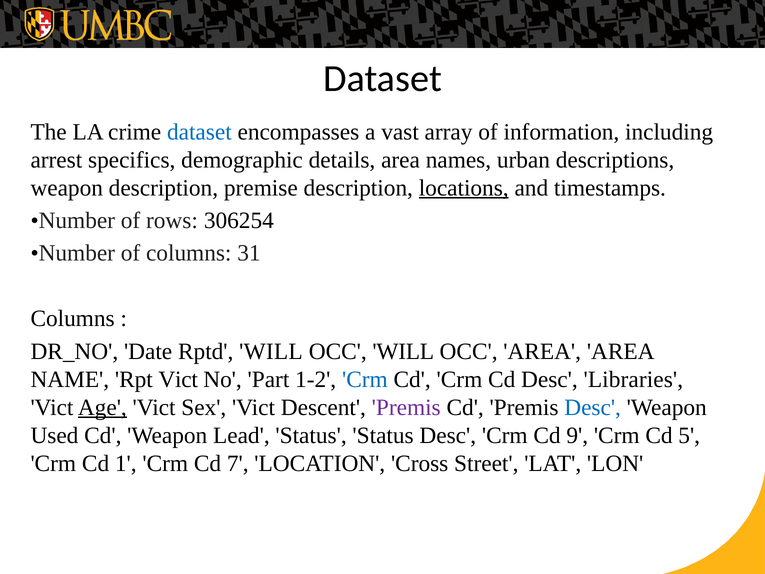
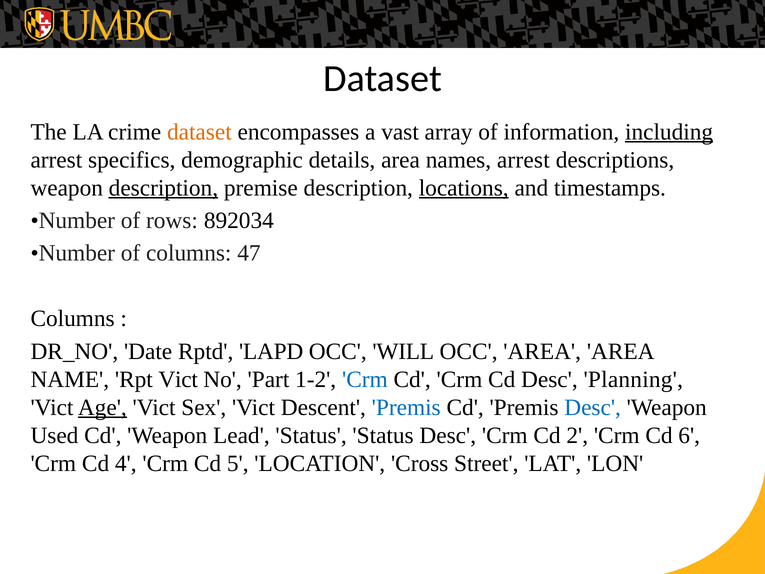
dataset at (199, 132) colour: blue -> orange
including underline: none -> present
names urban: urban -> arrest
description at (163, 188) underline: none -> present
306254: 306254 -> 892034
31: 31 -> 47
Rptd WILL: WILL -> LAPD
Libraries: Libraries -> Planning
Premis at (406, 407) colour: purple -> blue
9: 9 -> 2
5: 5 -> 6
1: 1 -> 4
7: 7 -> 5
